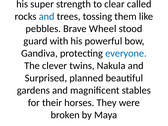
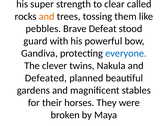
and at (47, 16) colour: blue -> orange
Wheel: Wheel -> Defeat
Surprised: Surprised -> Defeated
